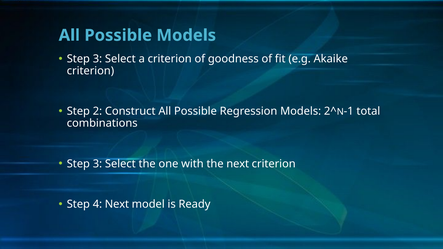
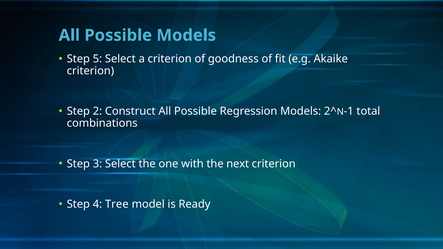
3 at (97, 59): 3 -> 5
4 Next: Next -> Tree
